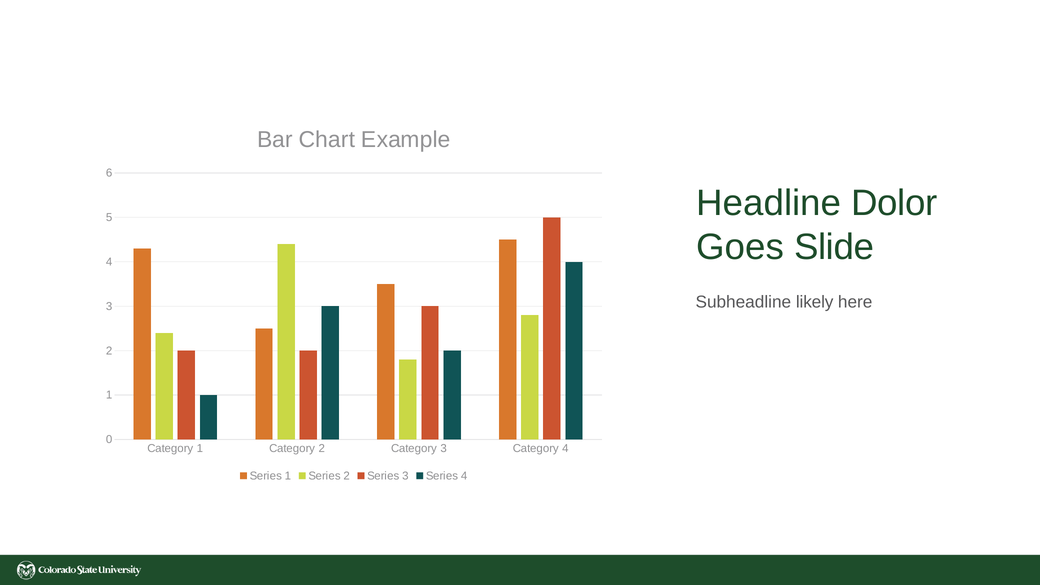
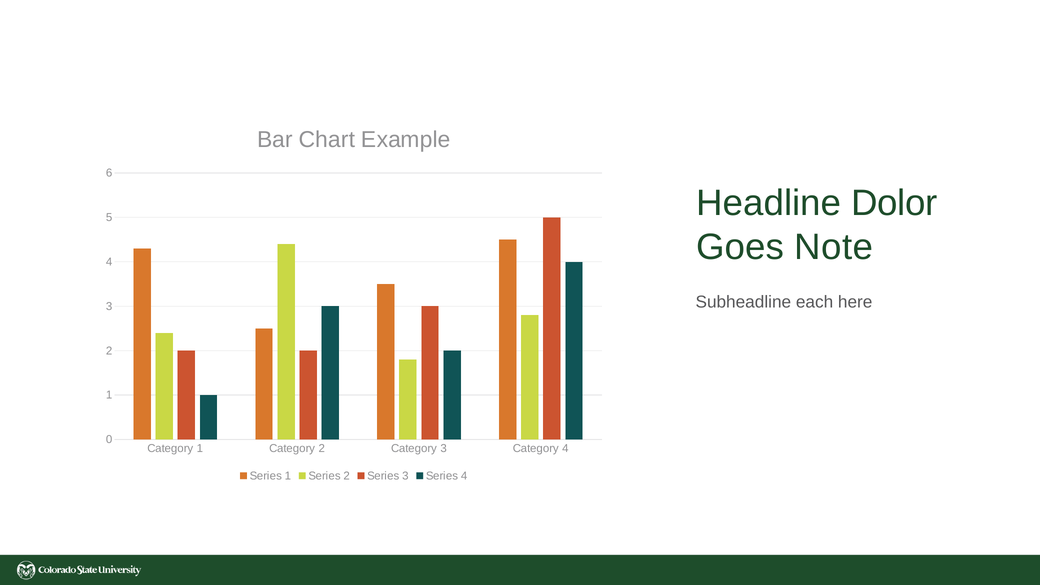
Slide: Slide -> Note
likely: likely -> each
